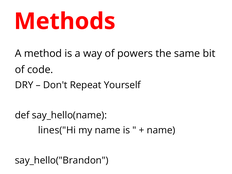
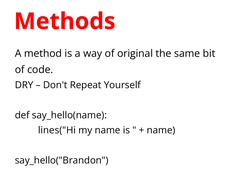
powers: powers -> original
